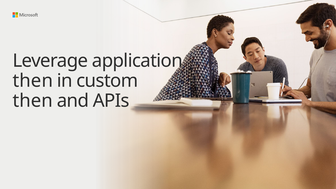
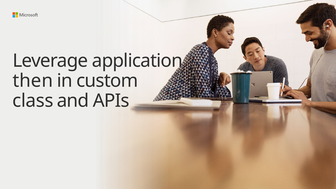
then at (33, 101): then -> class
